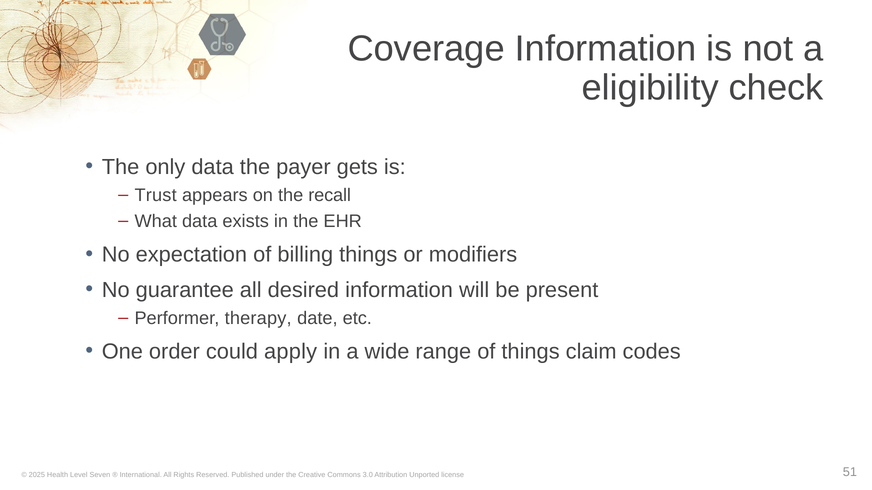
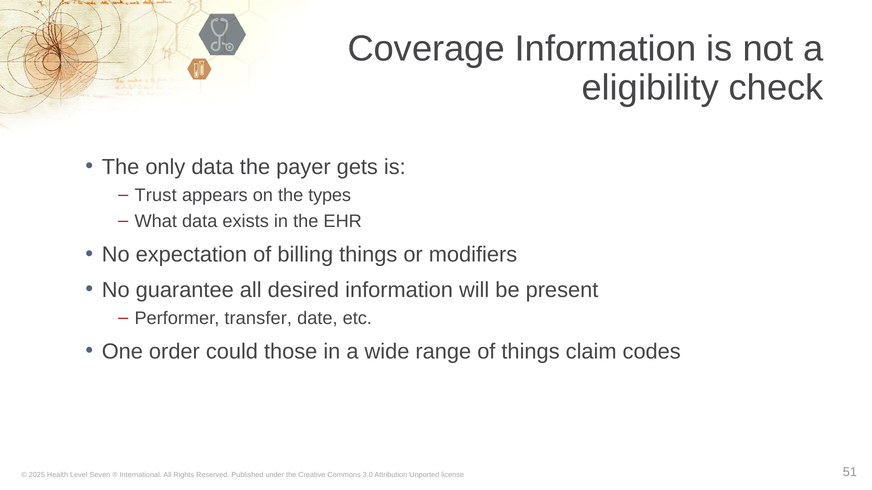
recall: recall -> types
therapy: therapy -> transfer
apply: apply -> those
